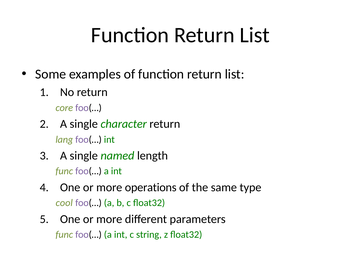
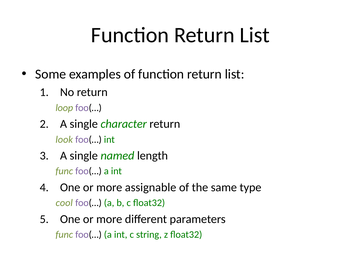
core: core -> loop
lang: lang -> look
operations: operations -> assignable
